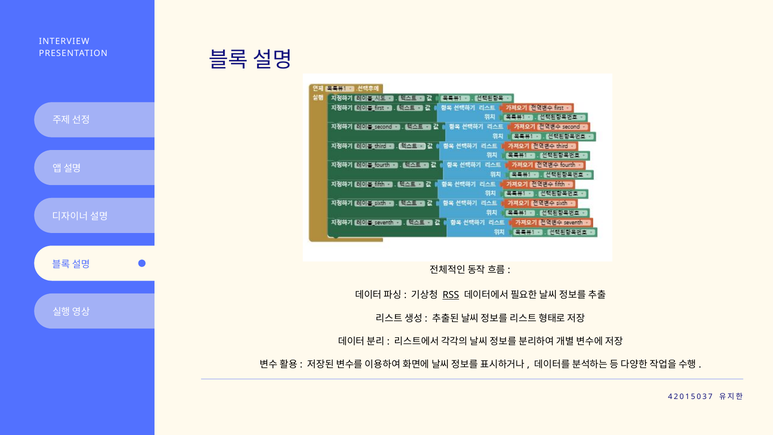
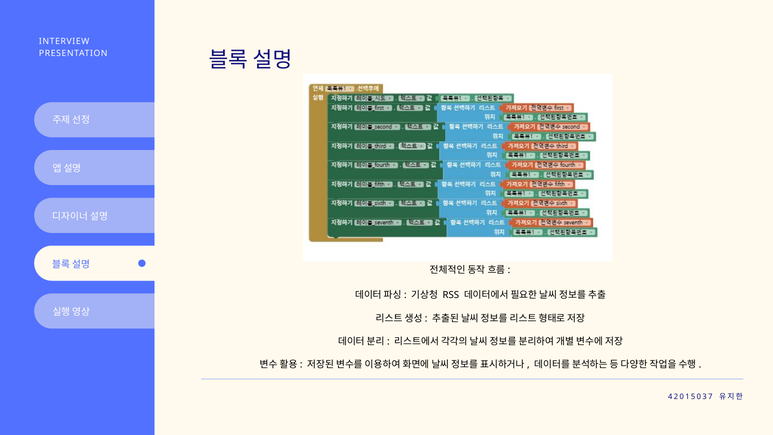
RSS underline: present -> none
